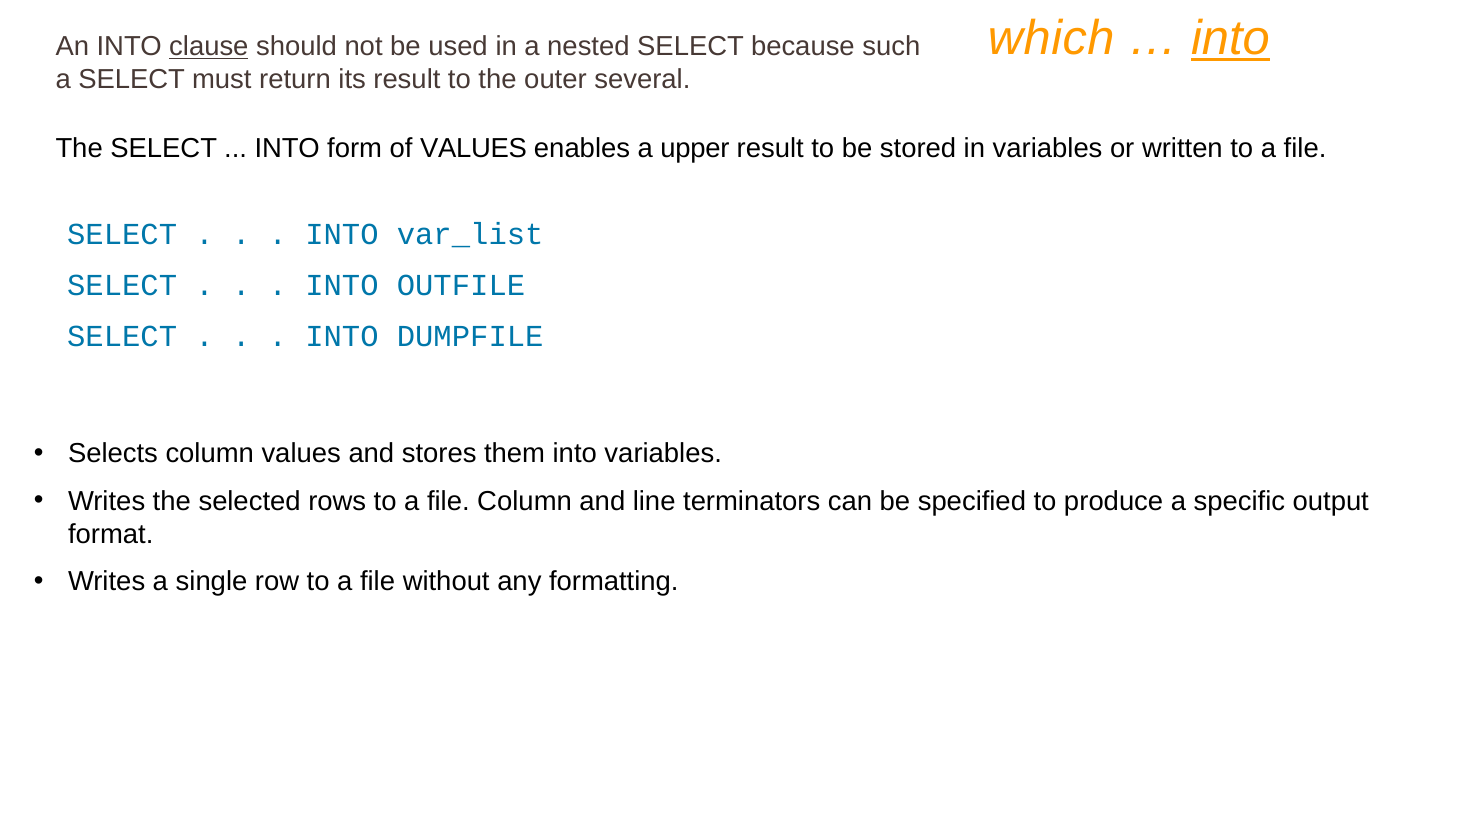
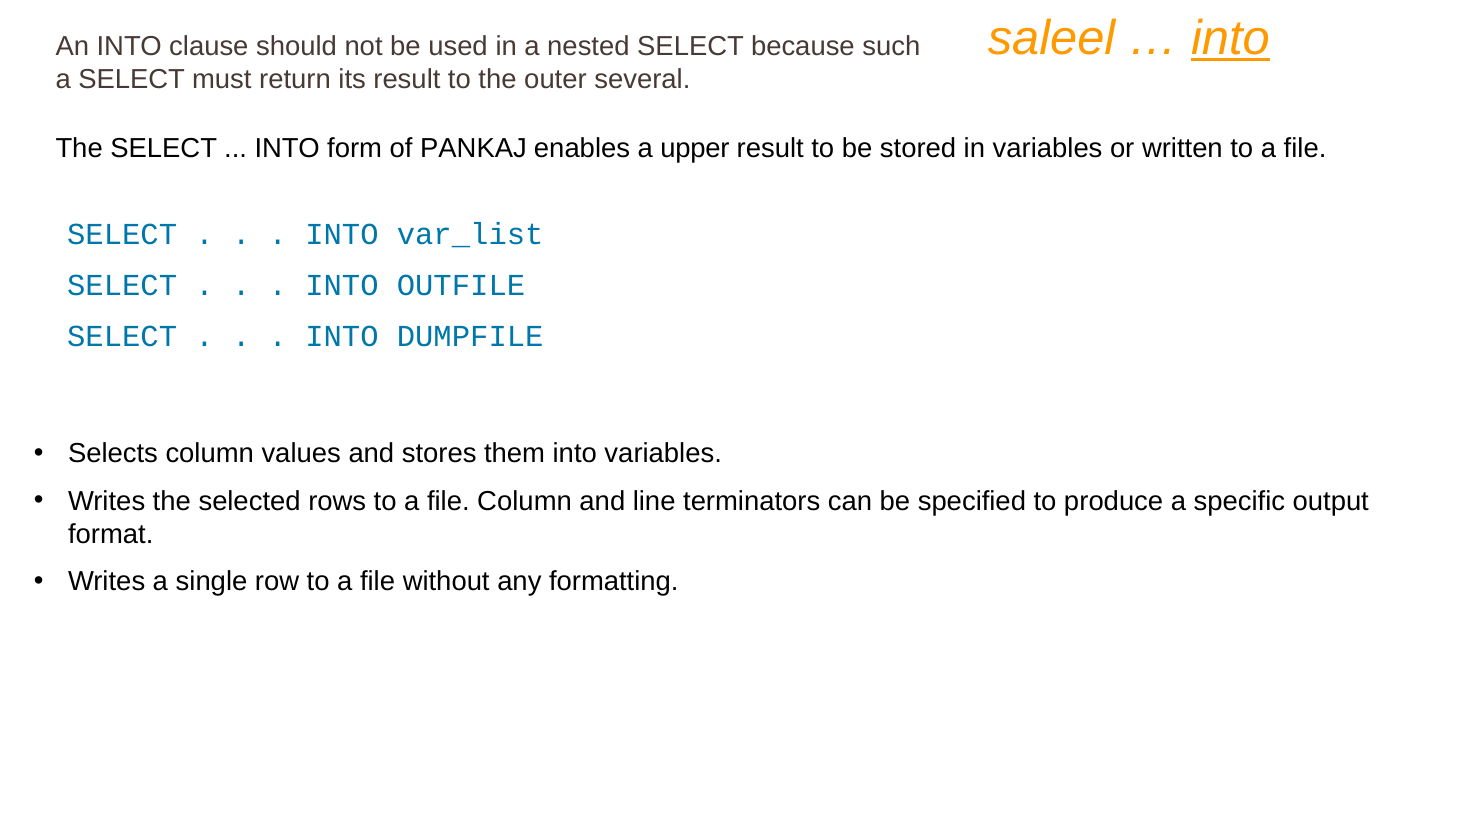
which: which -> saleel
clause underline: present -> none
of VALUES: VALUES -> PANKAJ
